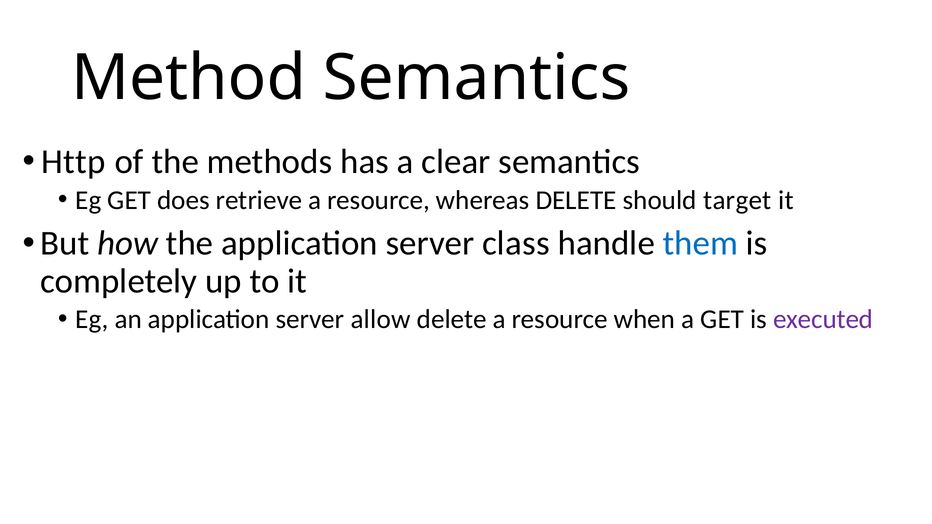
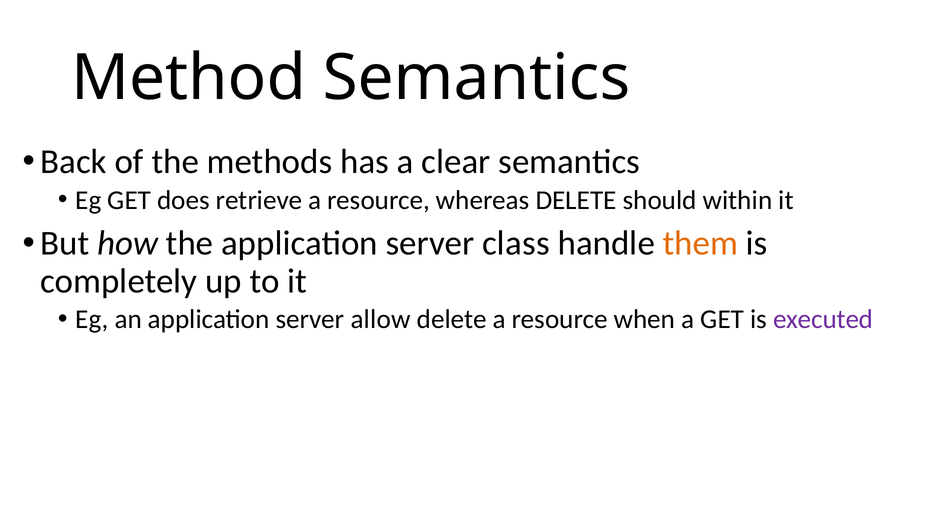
Http: Http -> Back
target: target -> within
them colour: blue -> orange
